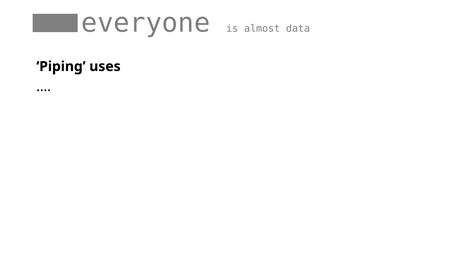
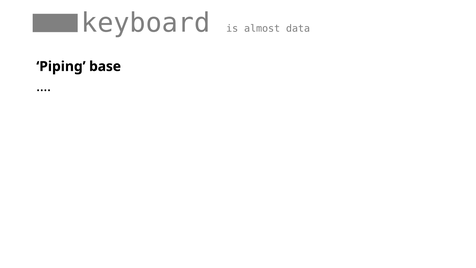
everyone: everyone -> keyboard
uses: uses -> base
